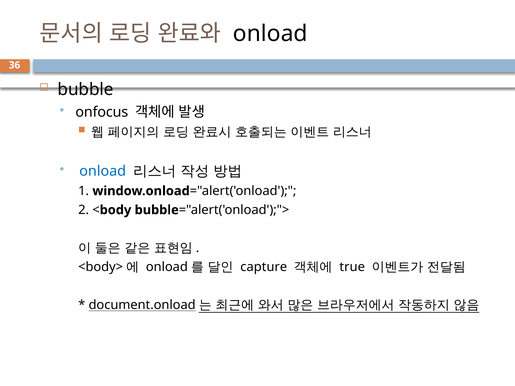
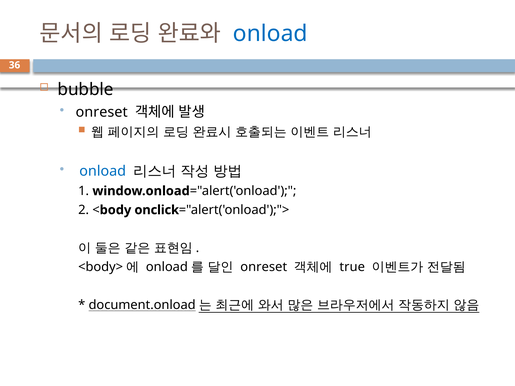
onload at (270, 34) colour: black -> blue
onfocus at (102, 112): onfocus -> onreset
bubble at (157, 210): bubble -> onclick
capture at (264, 267): capture -> onreset
